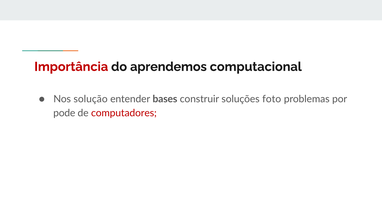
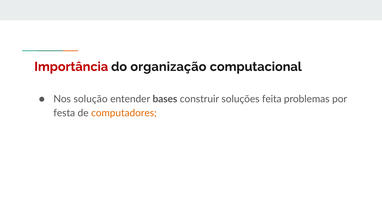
aprendemos: aprendemos -> organização
foto: foto -> feita
pode: pode -> festa
computadores colour: red -> orange
